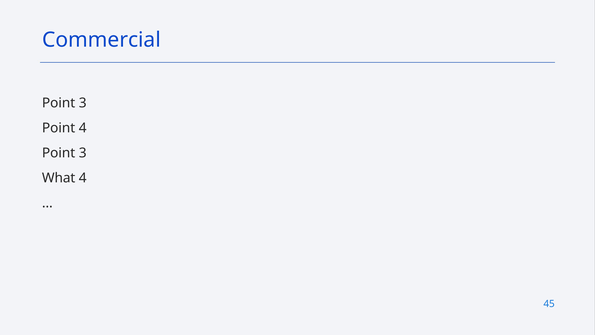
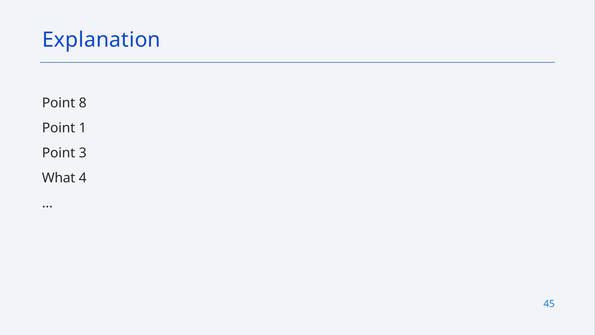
Commercial: Commercial -> Explanation
3 at (83, 103): 3 -> 8
Point 4: 4 -> 1
